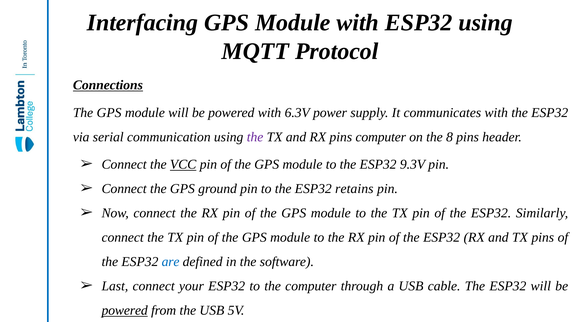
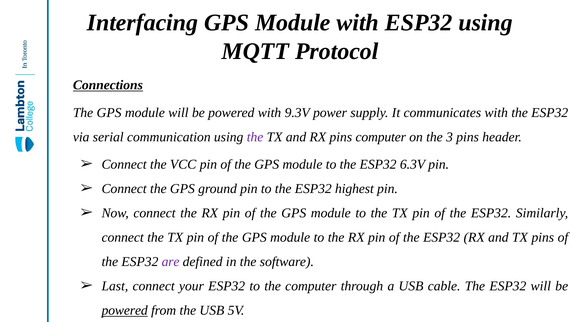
6.3V: 6.3V -> 9.3V
8: 8 -> 3
VCC underline: present -> none
9.3V: 9.3V -> 6.3V
retains: retains -> highest
are colour: blue -> purple
